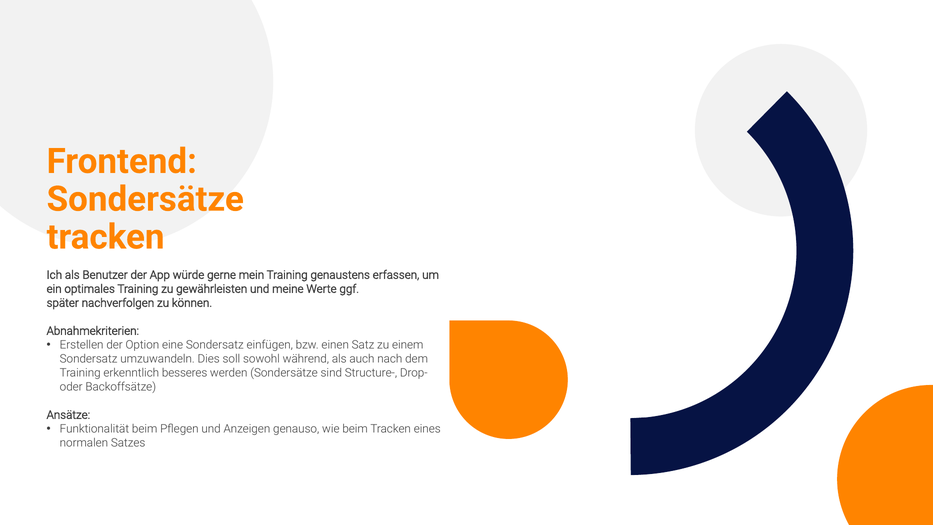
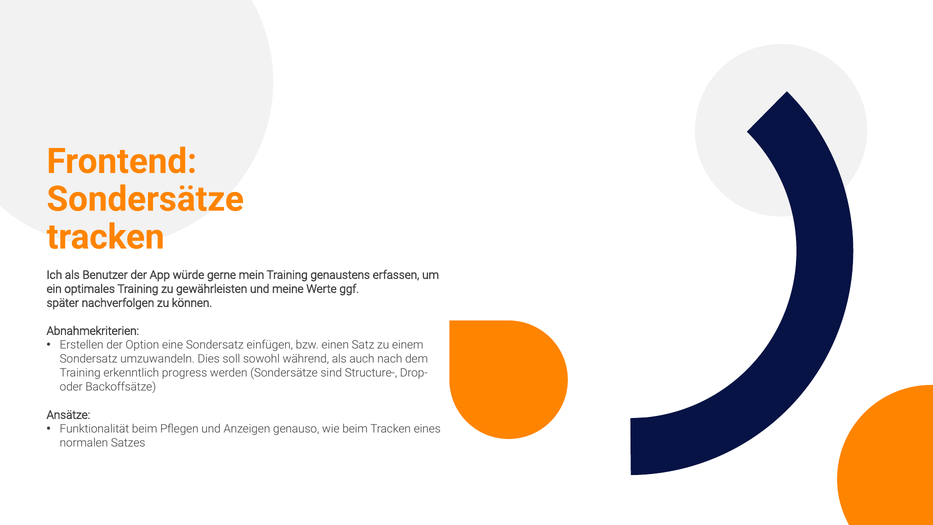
besseres: besseres -> progress
